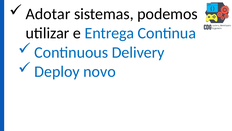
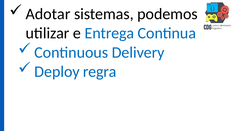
novo: novo -> regra
